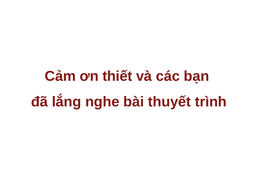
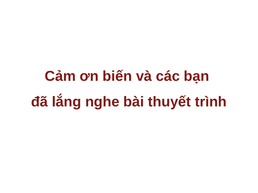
thiết: thiết -> biến
